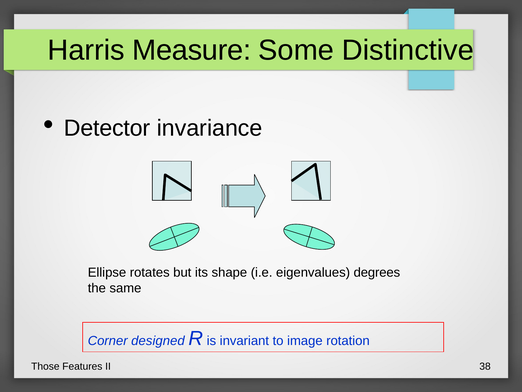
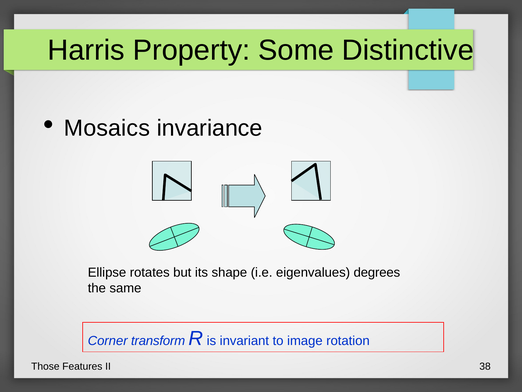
Measure: Measure -> Property
Detector: Detector -> Mosaics
designed: designed -> transform
